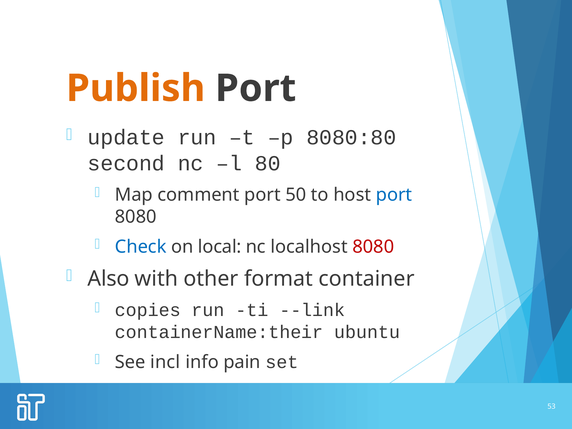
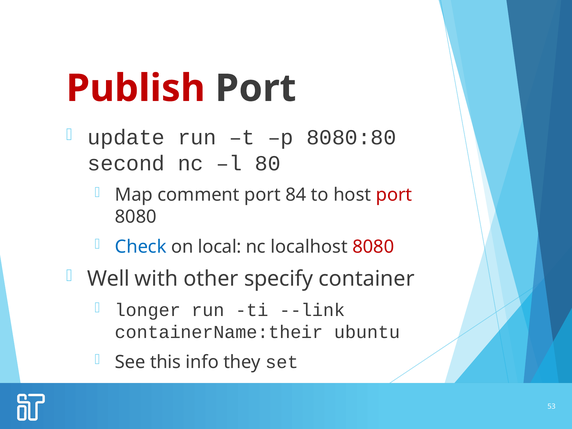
Publish colour: orange -> red
50: 50 -> 84
port at (394, 195) colour: blue -> red
Also: Also -> Well
format: format -> specify
copies: copies -> longer
incl: incl -> this
pain: pain -> they
